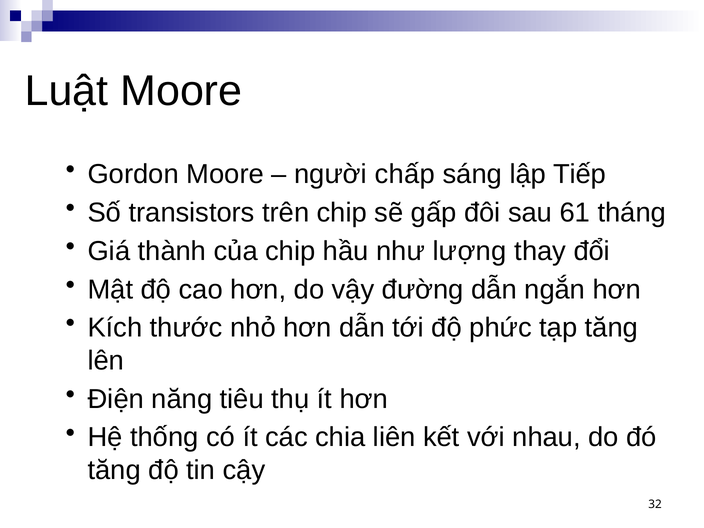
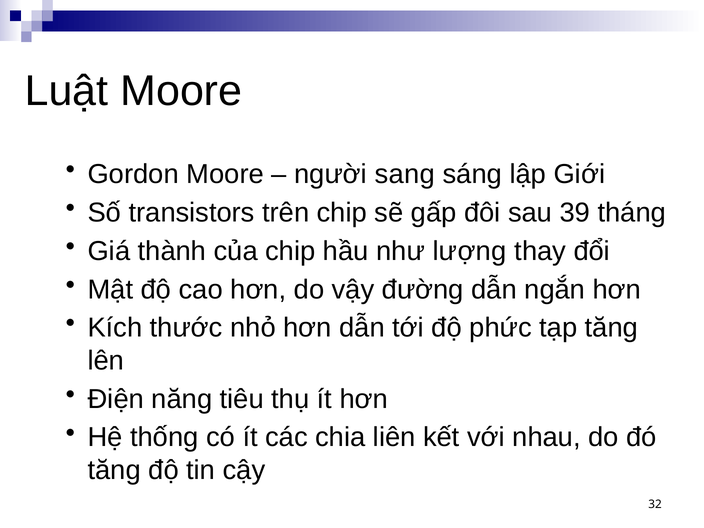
chấp: chấp -> sang
Tiếp: Tiếp -> Giới
61: 61 -> 39
